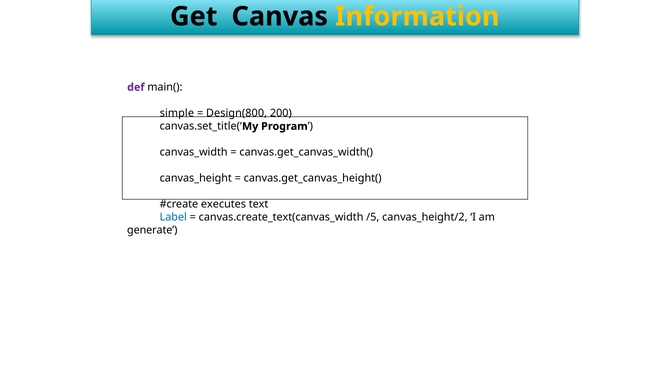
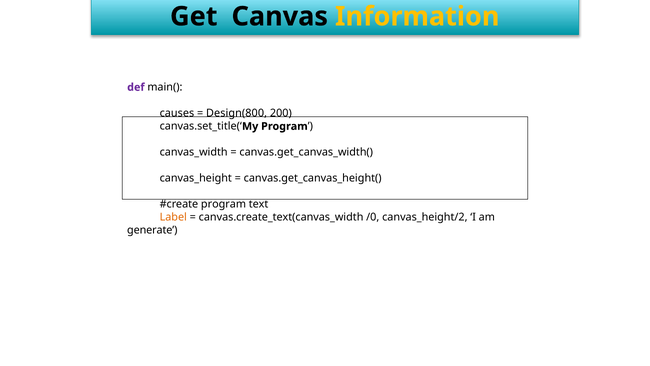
simple: simple -> causes
executes at (224, 204): executes -> program
Label colour: blue -> orange
/5: /5 -> /0
